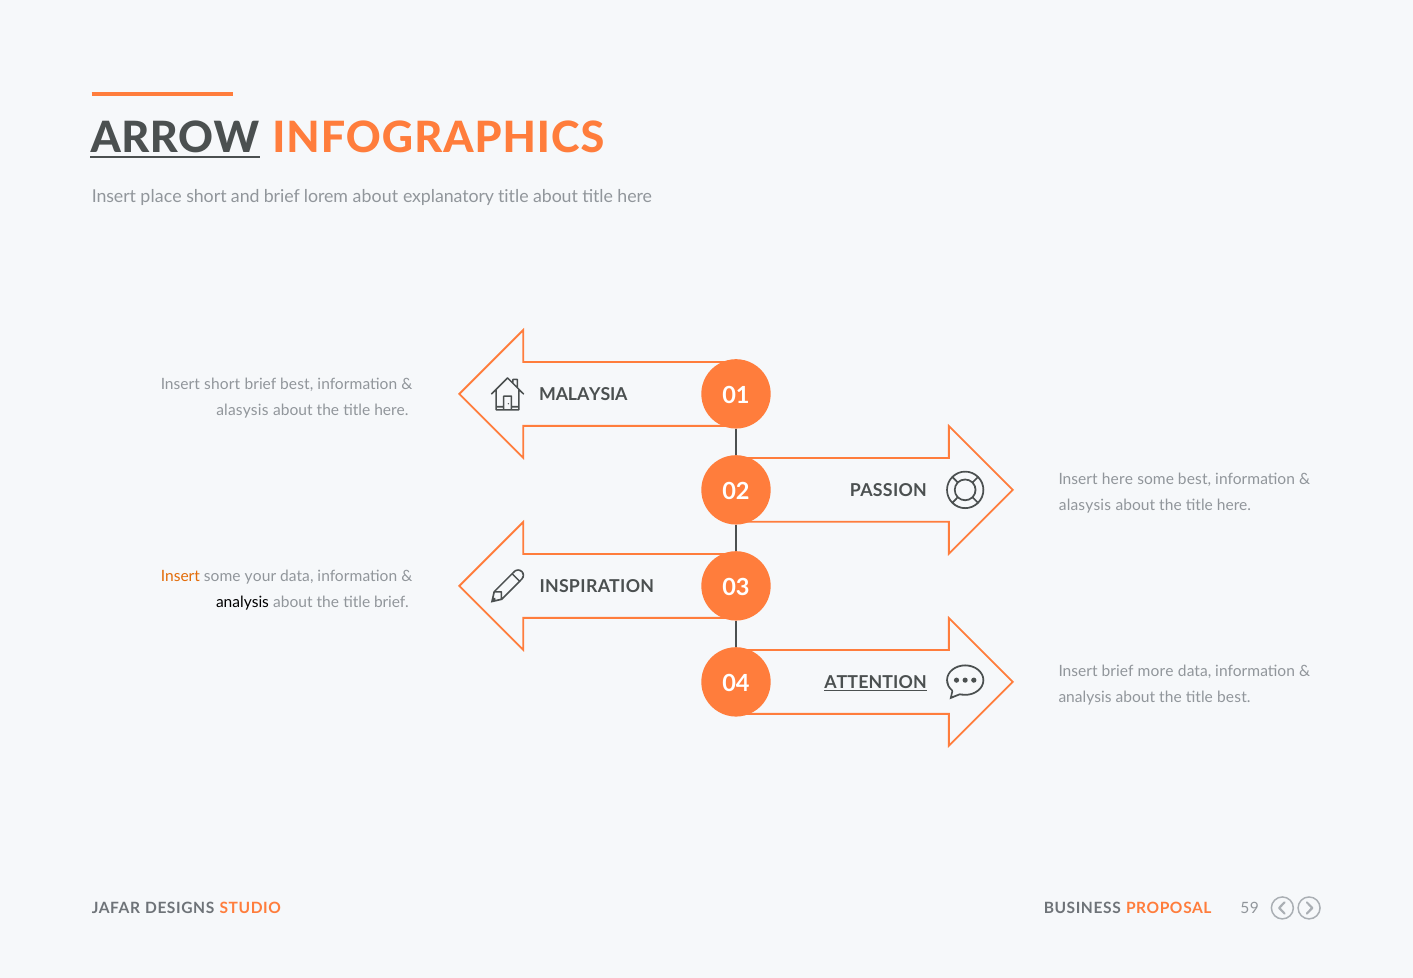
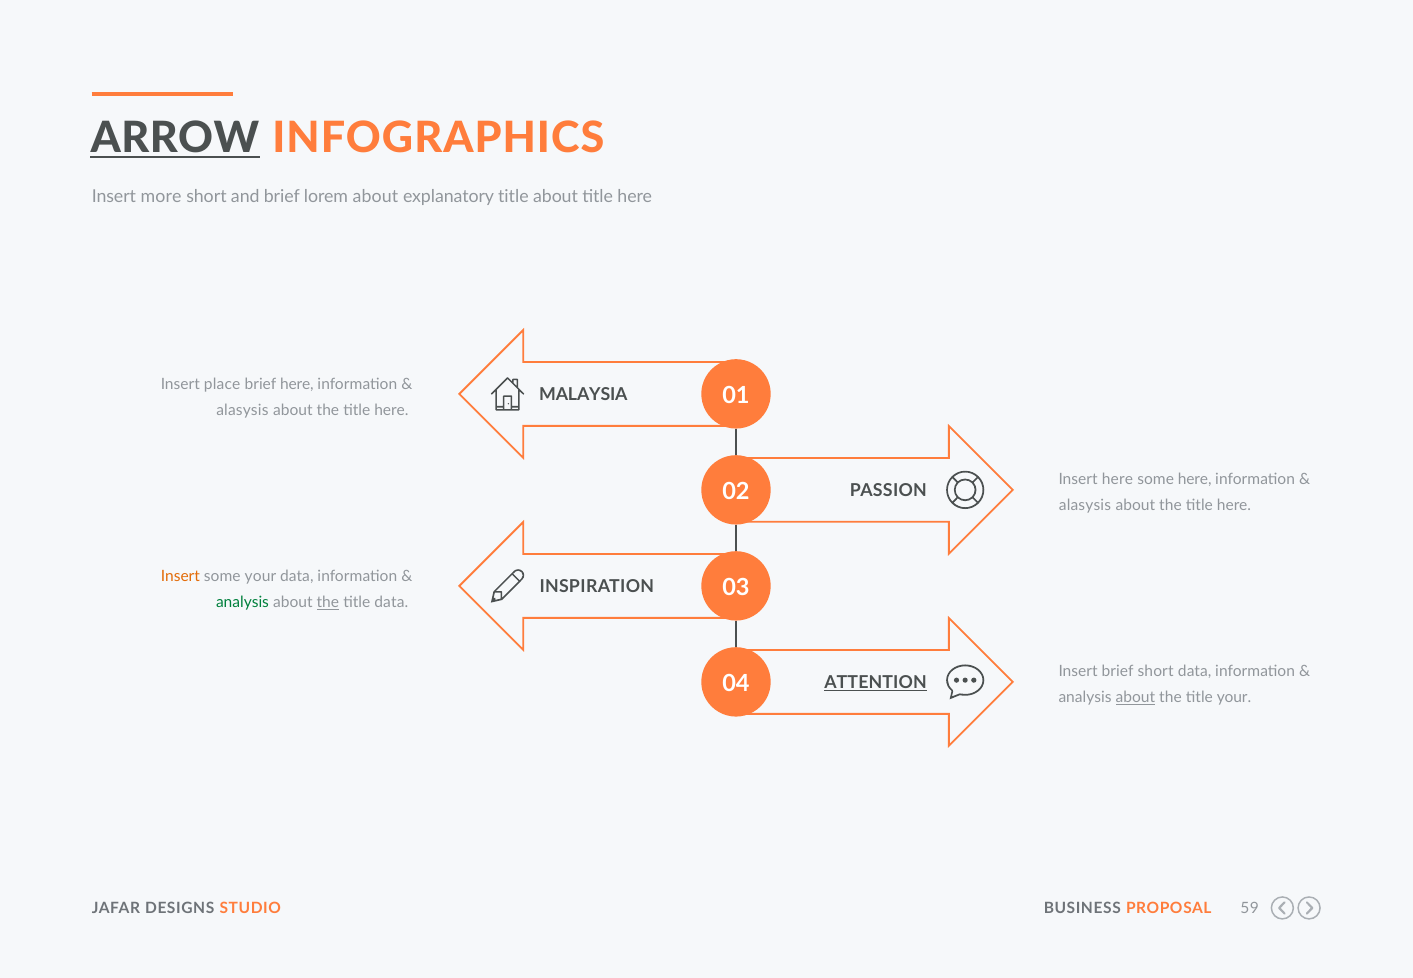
place: place -> more
Insert short: short -> place
brief best: best -> here
some best: best -> here
analysis at (242, 603) colour: black -> green
the at (328, 603) underline: none -> present
title brief: brief -> data
brief more: more -> short
about at (1135, 697) underline: none -> present
title best: best -> your
